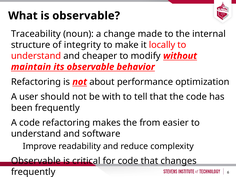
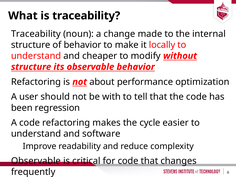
is observable: observable -> traceability
of integrity: integrity -> behavior
maintain at (31, 67): maintain -> structure
been frequently: frequently -> regression
from: from -> cycle
